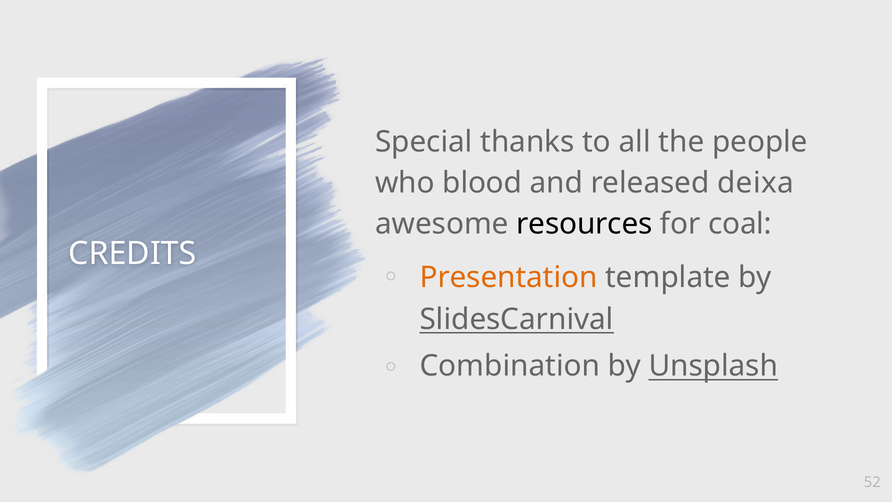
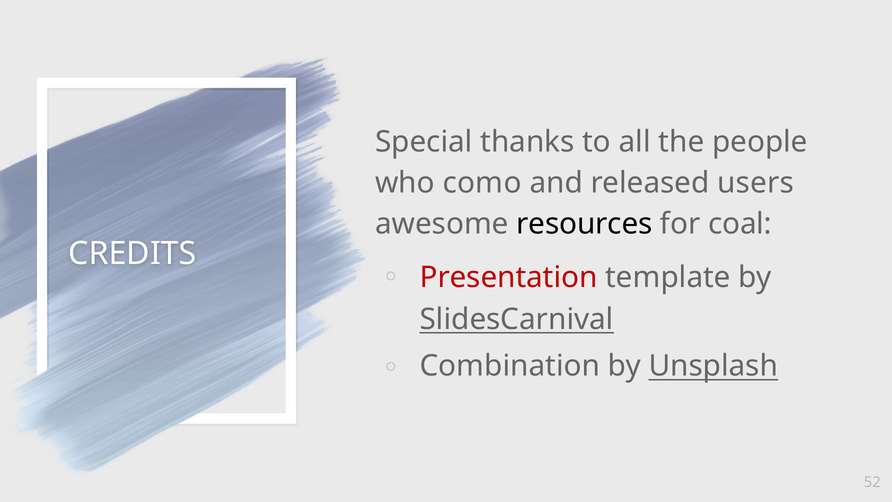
blood: blood -> como
deixa: deixa -> users
Presentation colour: orange -> red
